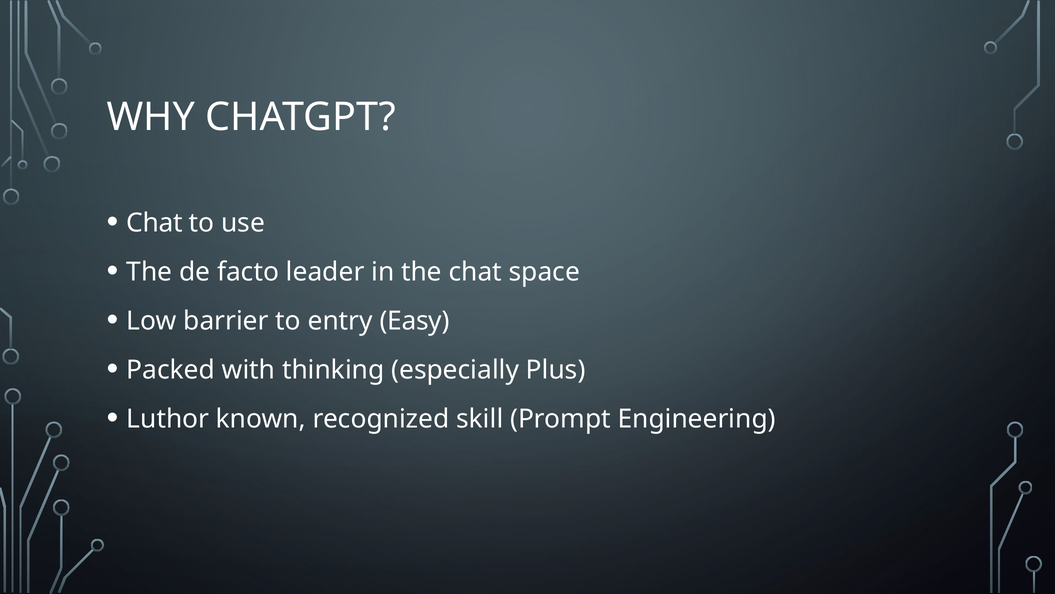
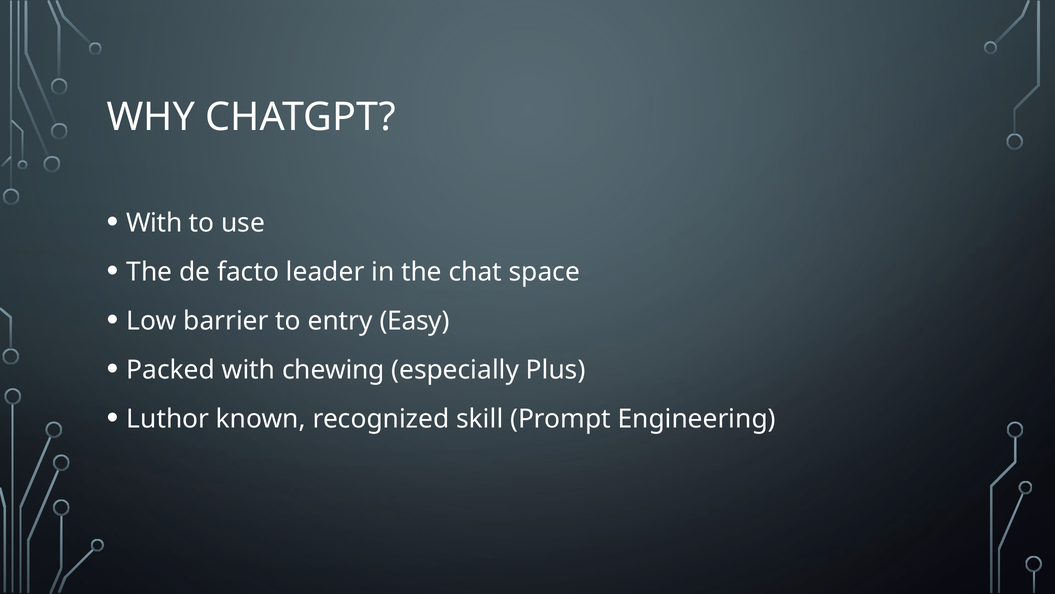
Chat at (154, 223): Chat -> With
thinking: thinking -> chewing
